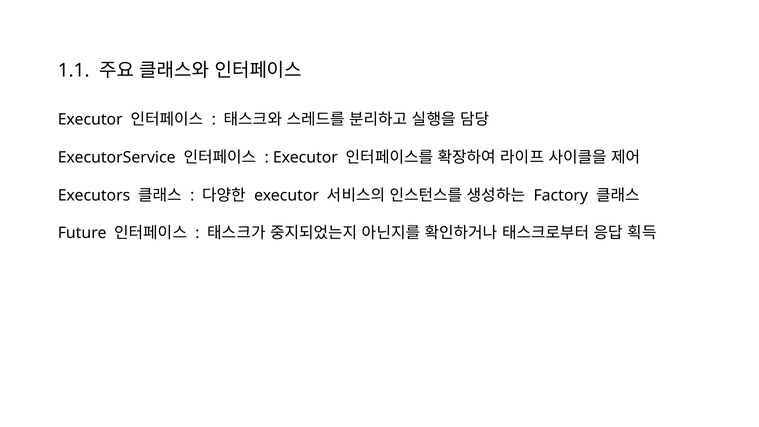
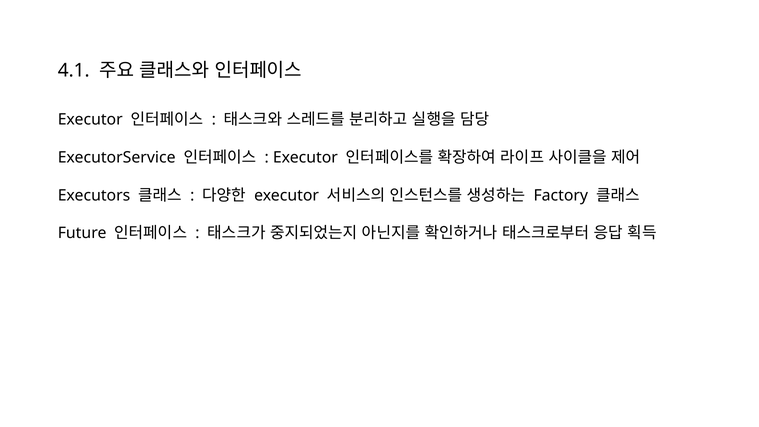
1.1: 1.1 -> 4.1
